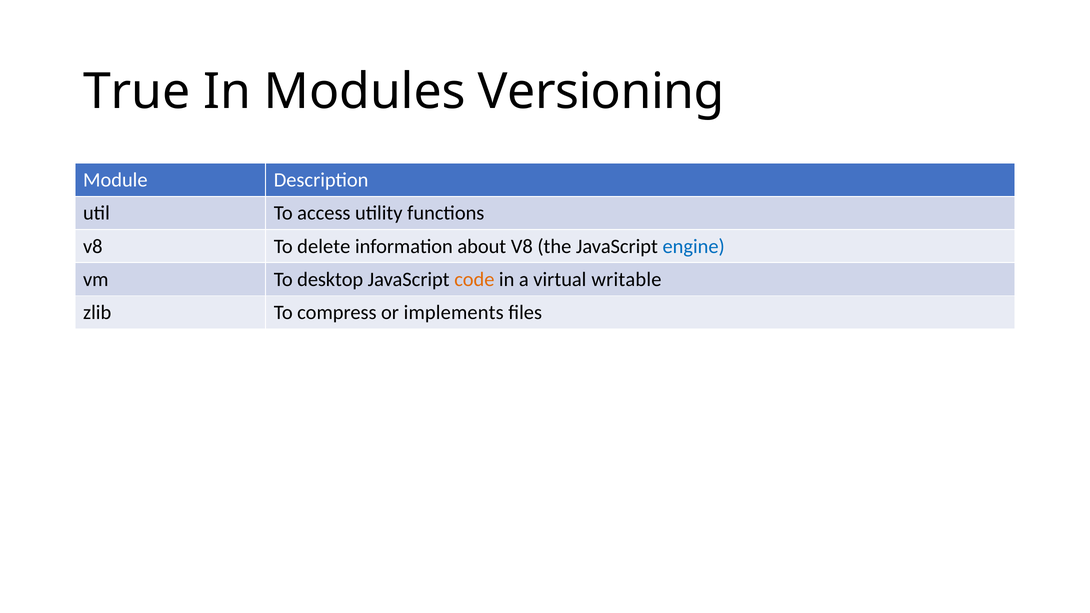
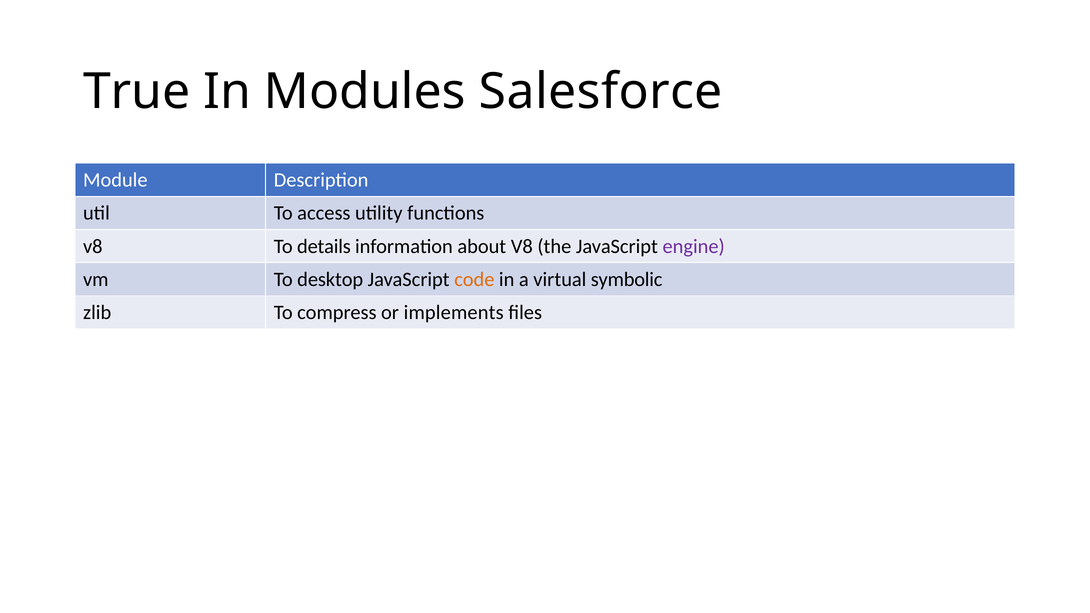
Versioning: Versioning -> Salesforce
delete: delete -> details
engine colour: blue -> purple
writable: writable -> symbolic
